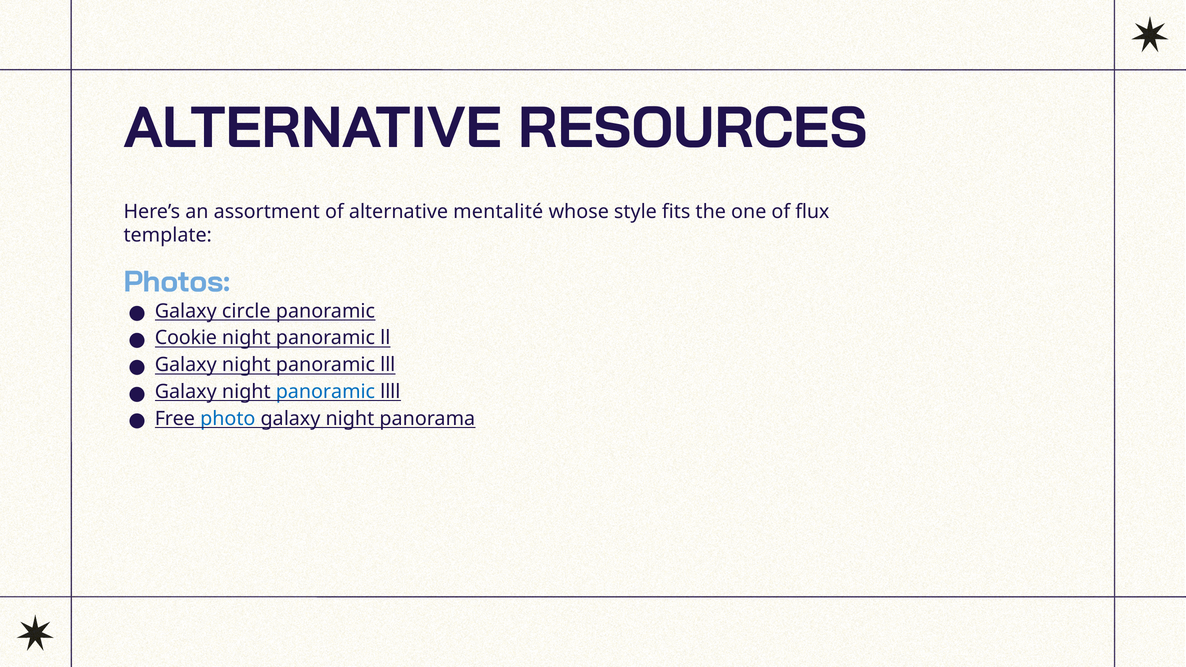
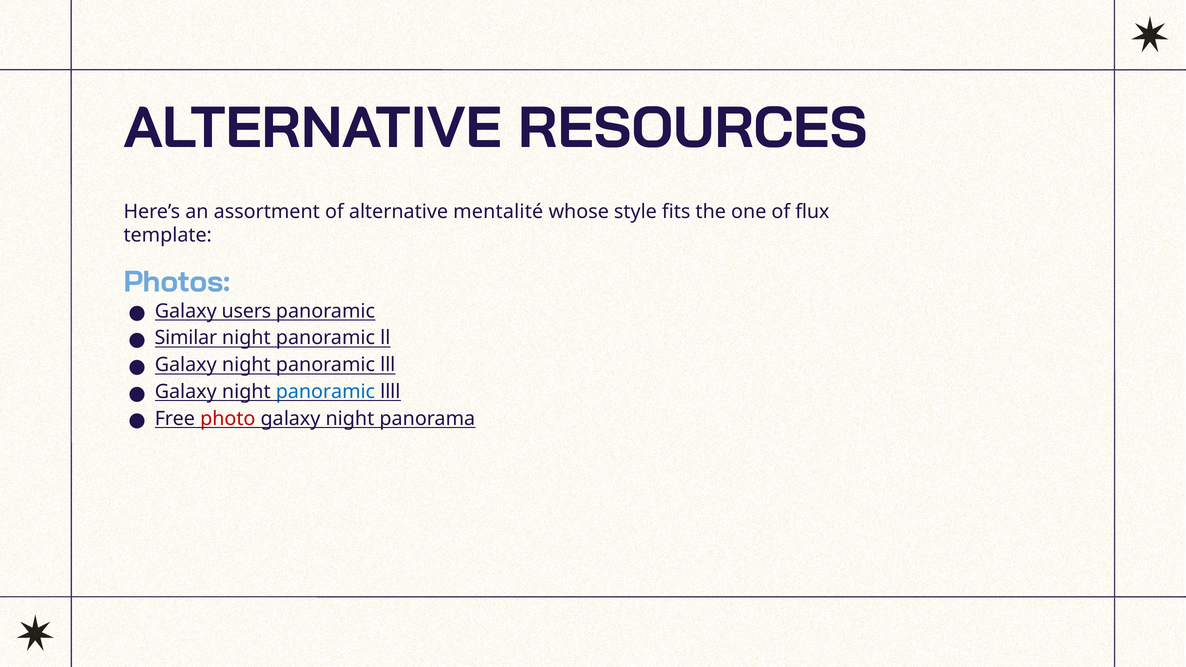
circle: circle -> users
Cookie: Cookie -> Similar
photo colour: blue -> red
